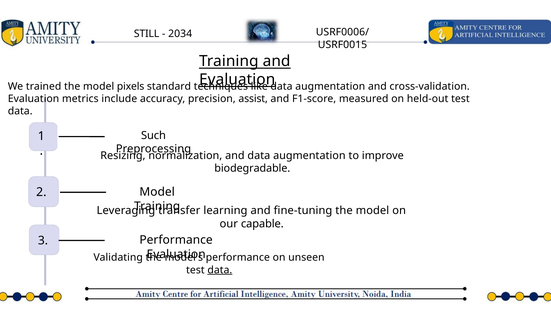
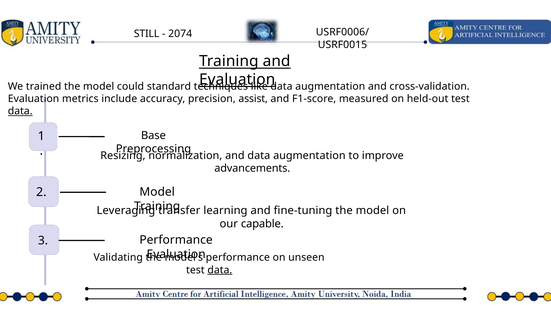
2034: 2034 -> 2074
pixels: pixels -> could
data at (20, 111) underline: none -> present
Such: Such -> Base
biodegradable: biodegradable -> advancements
